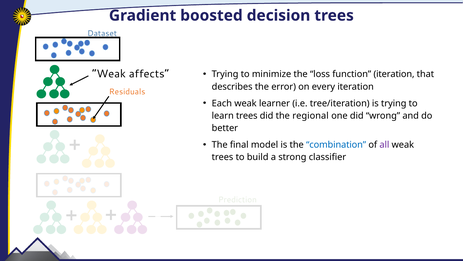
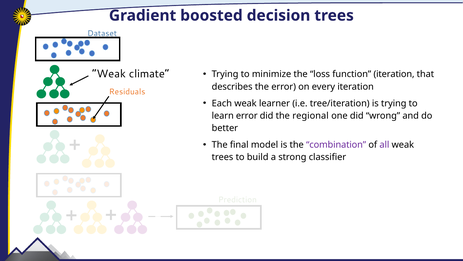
affects: affects -> climate
learn trees: trees -> error
combination colour: blue -> purple
